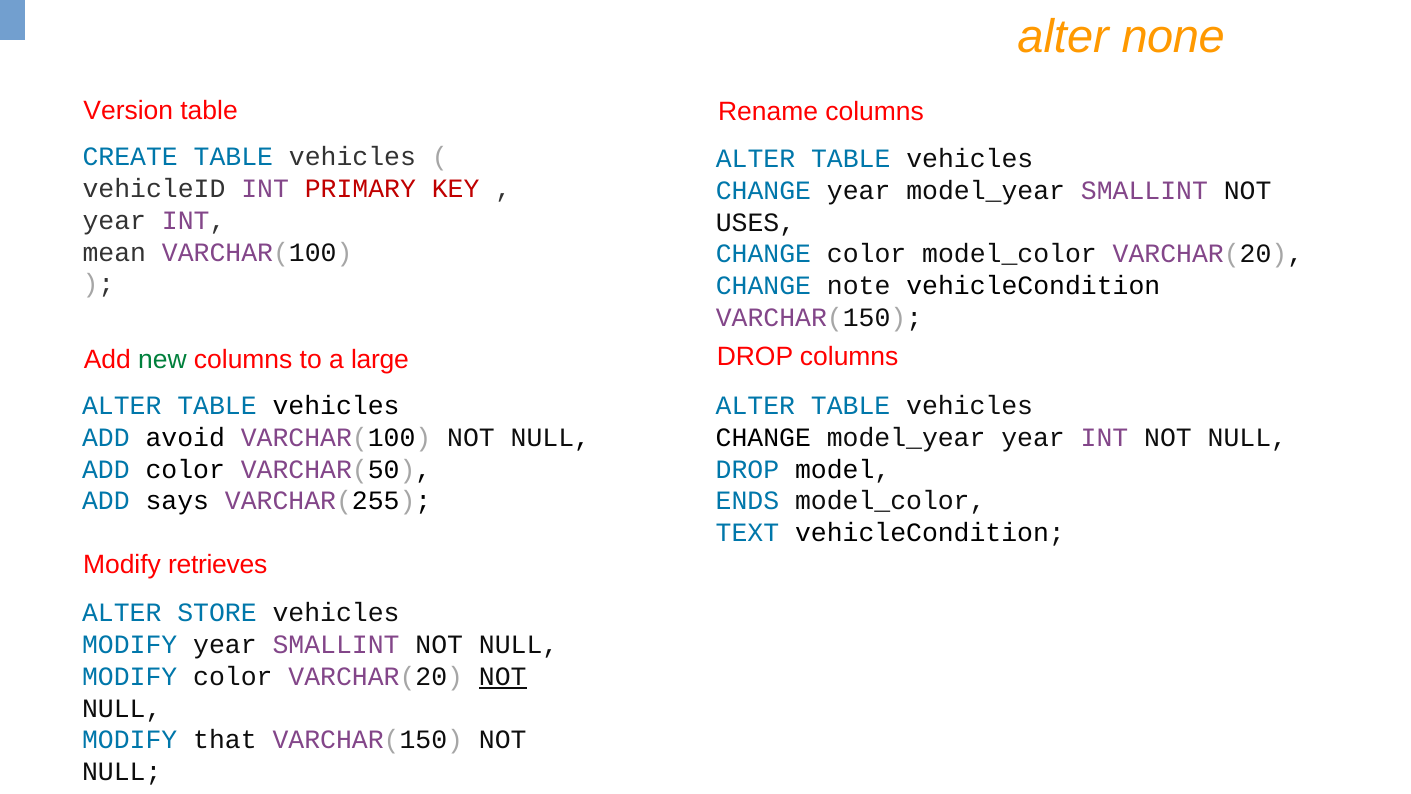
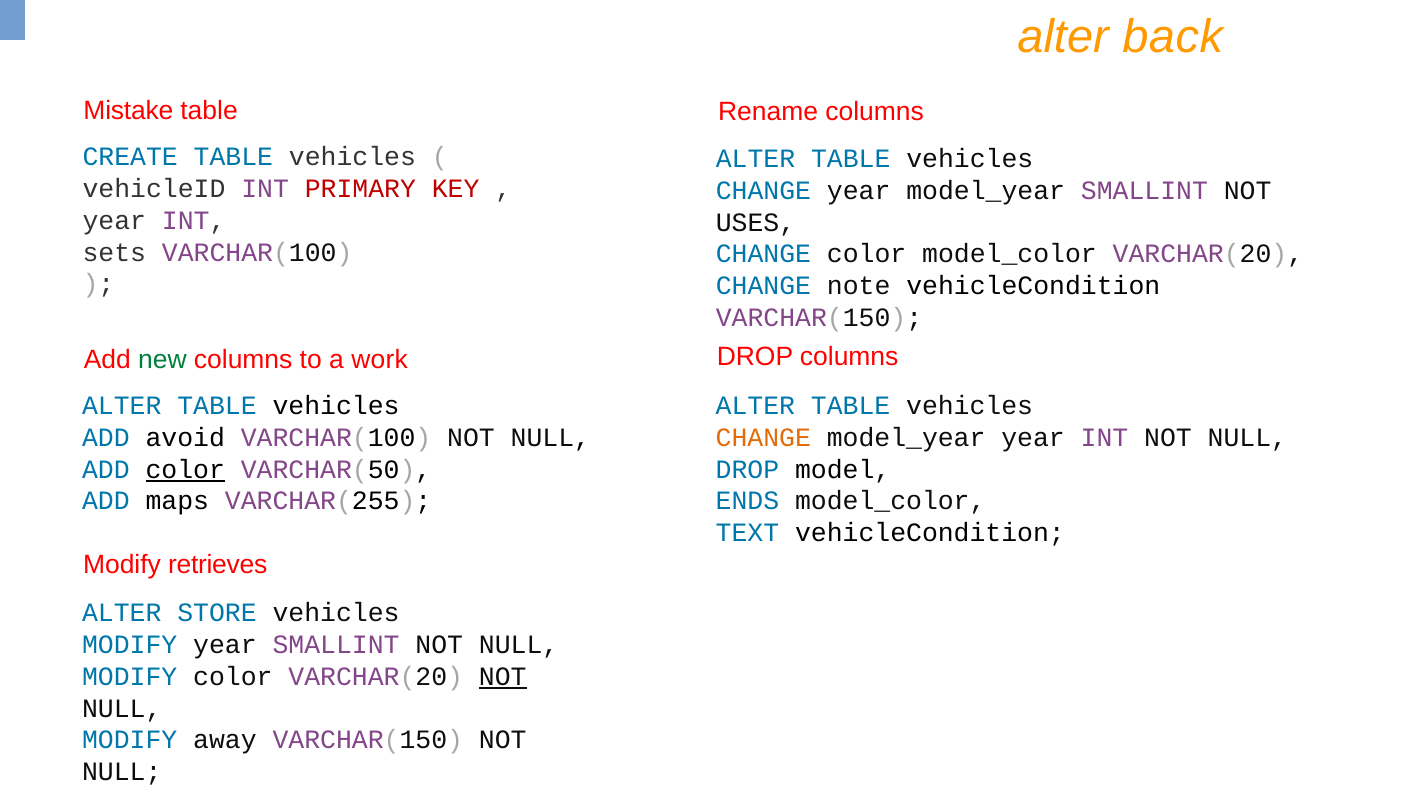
none: none -> back
Version: Version -> Mistake
mean: mean -> sets
large: large -> work
CHANGE at (763, 437) colour: black -> orange
color at (185, 469) underline: none -> present
says: says -> maps
that: that -> away
